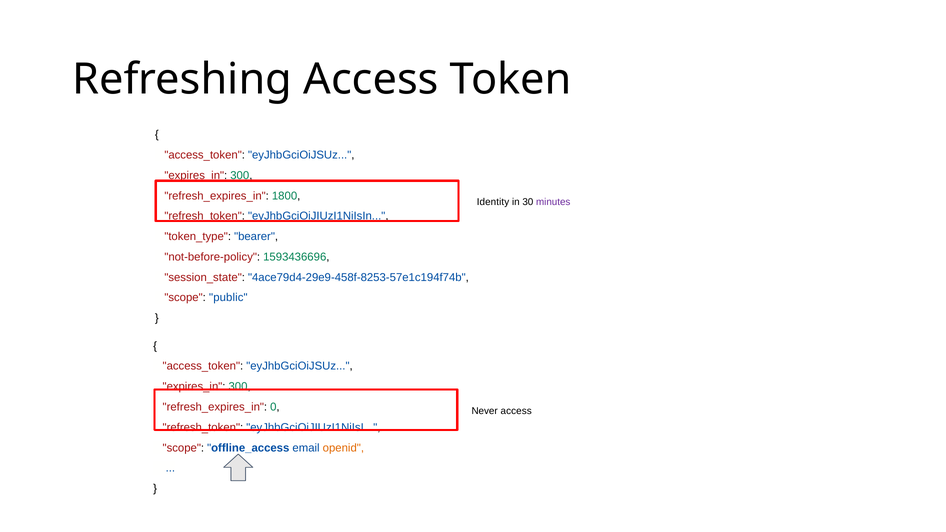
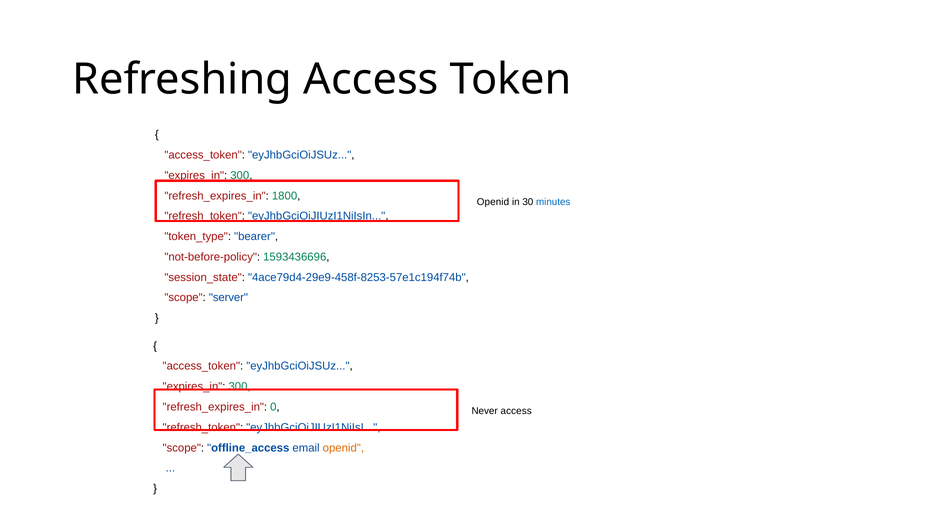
Identity at (493, 202): Identity -> Openid
minutes colour: purple -> blue
public: public -> server
